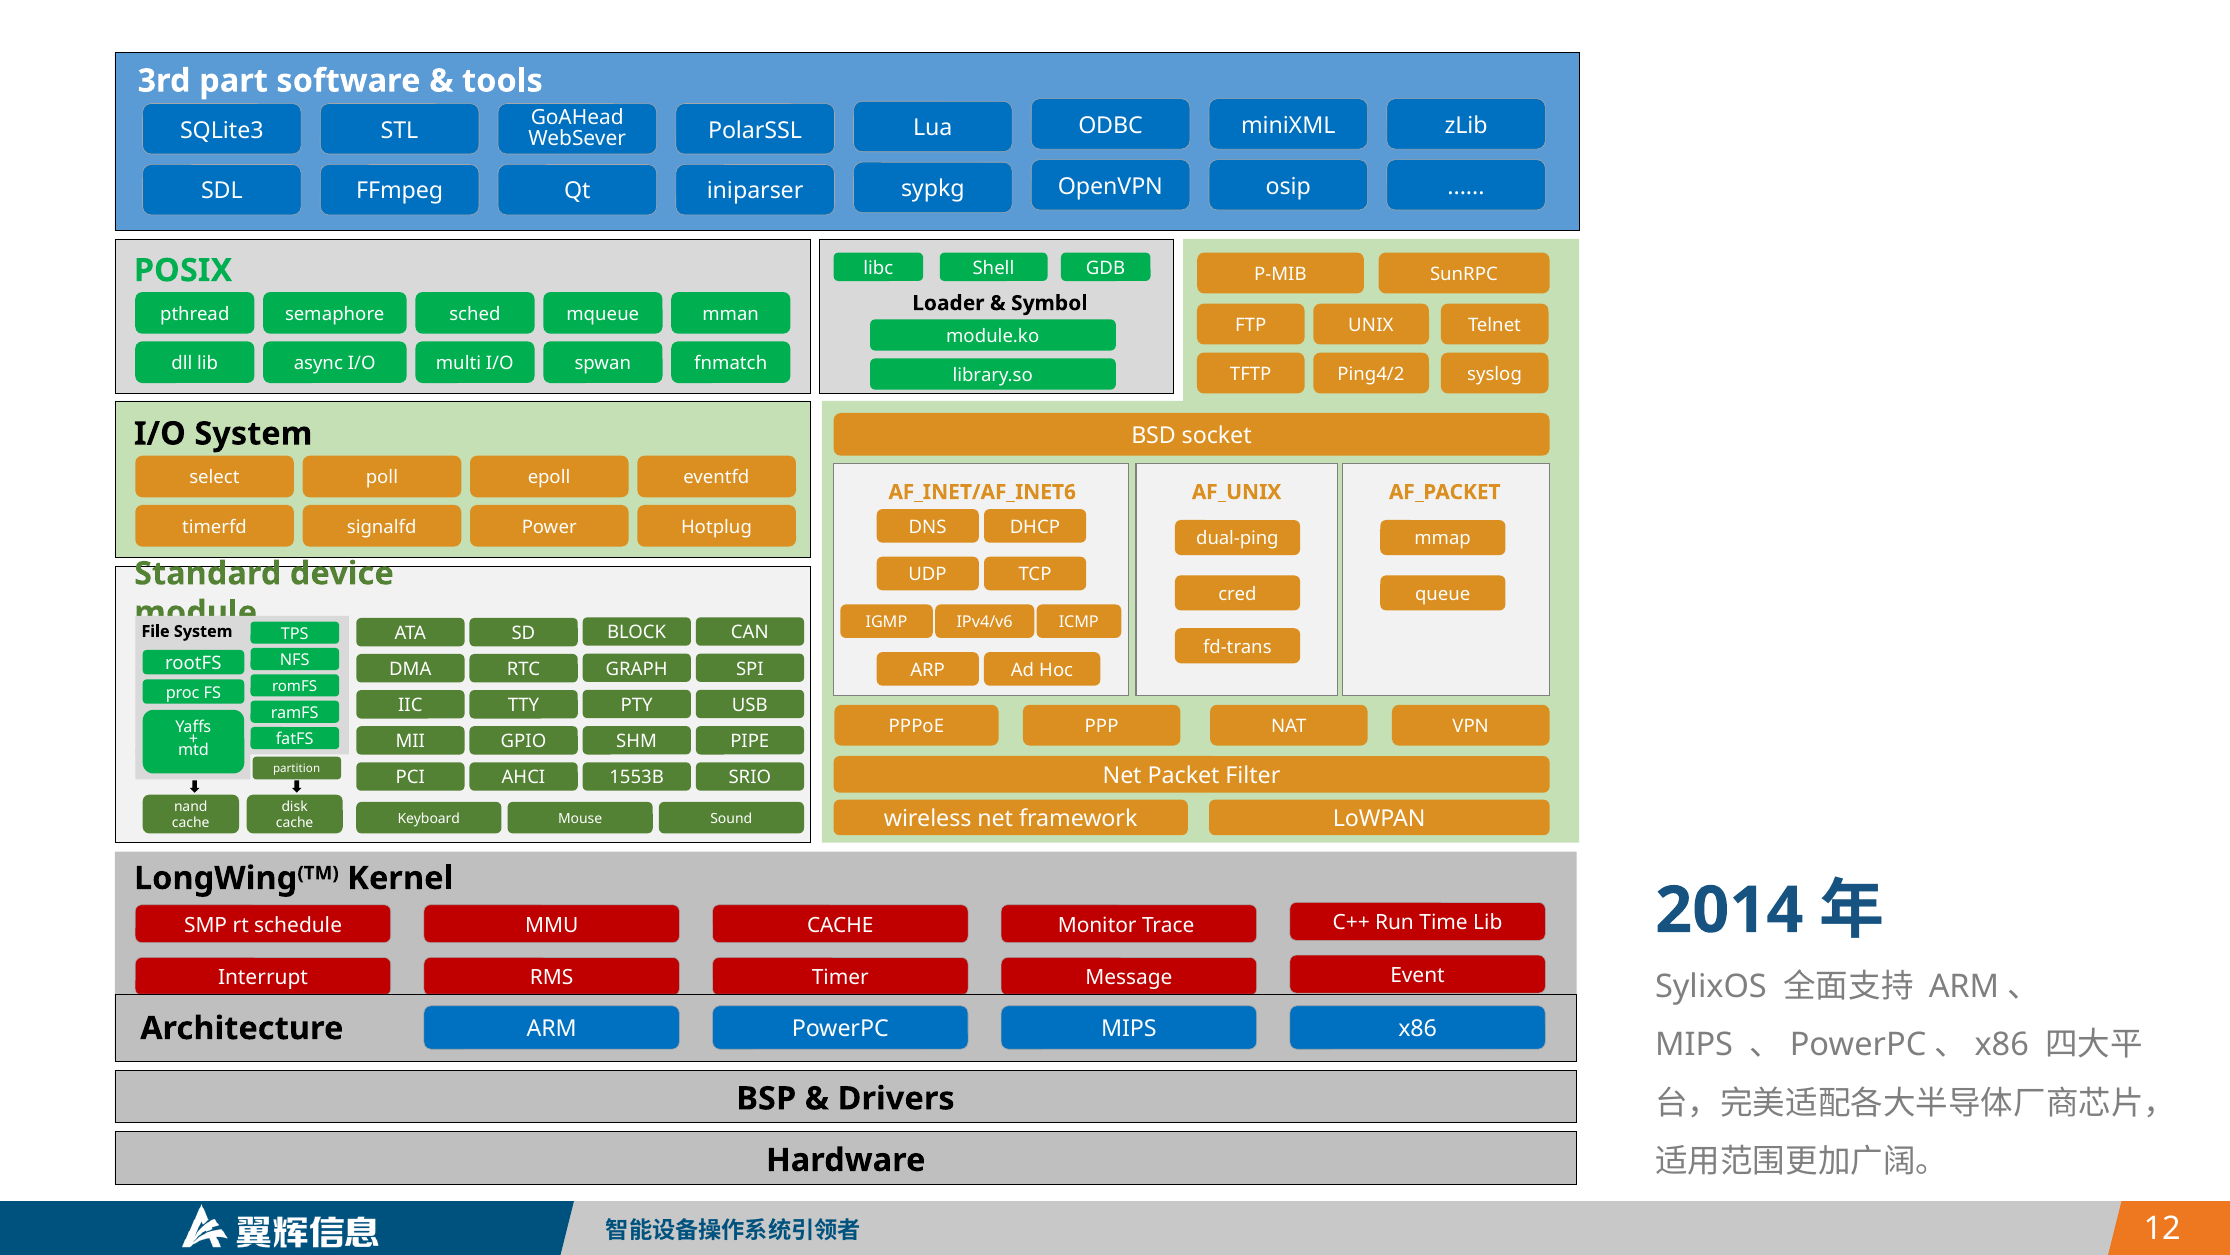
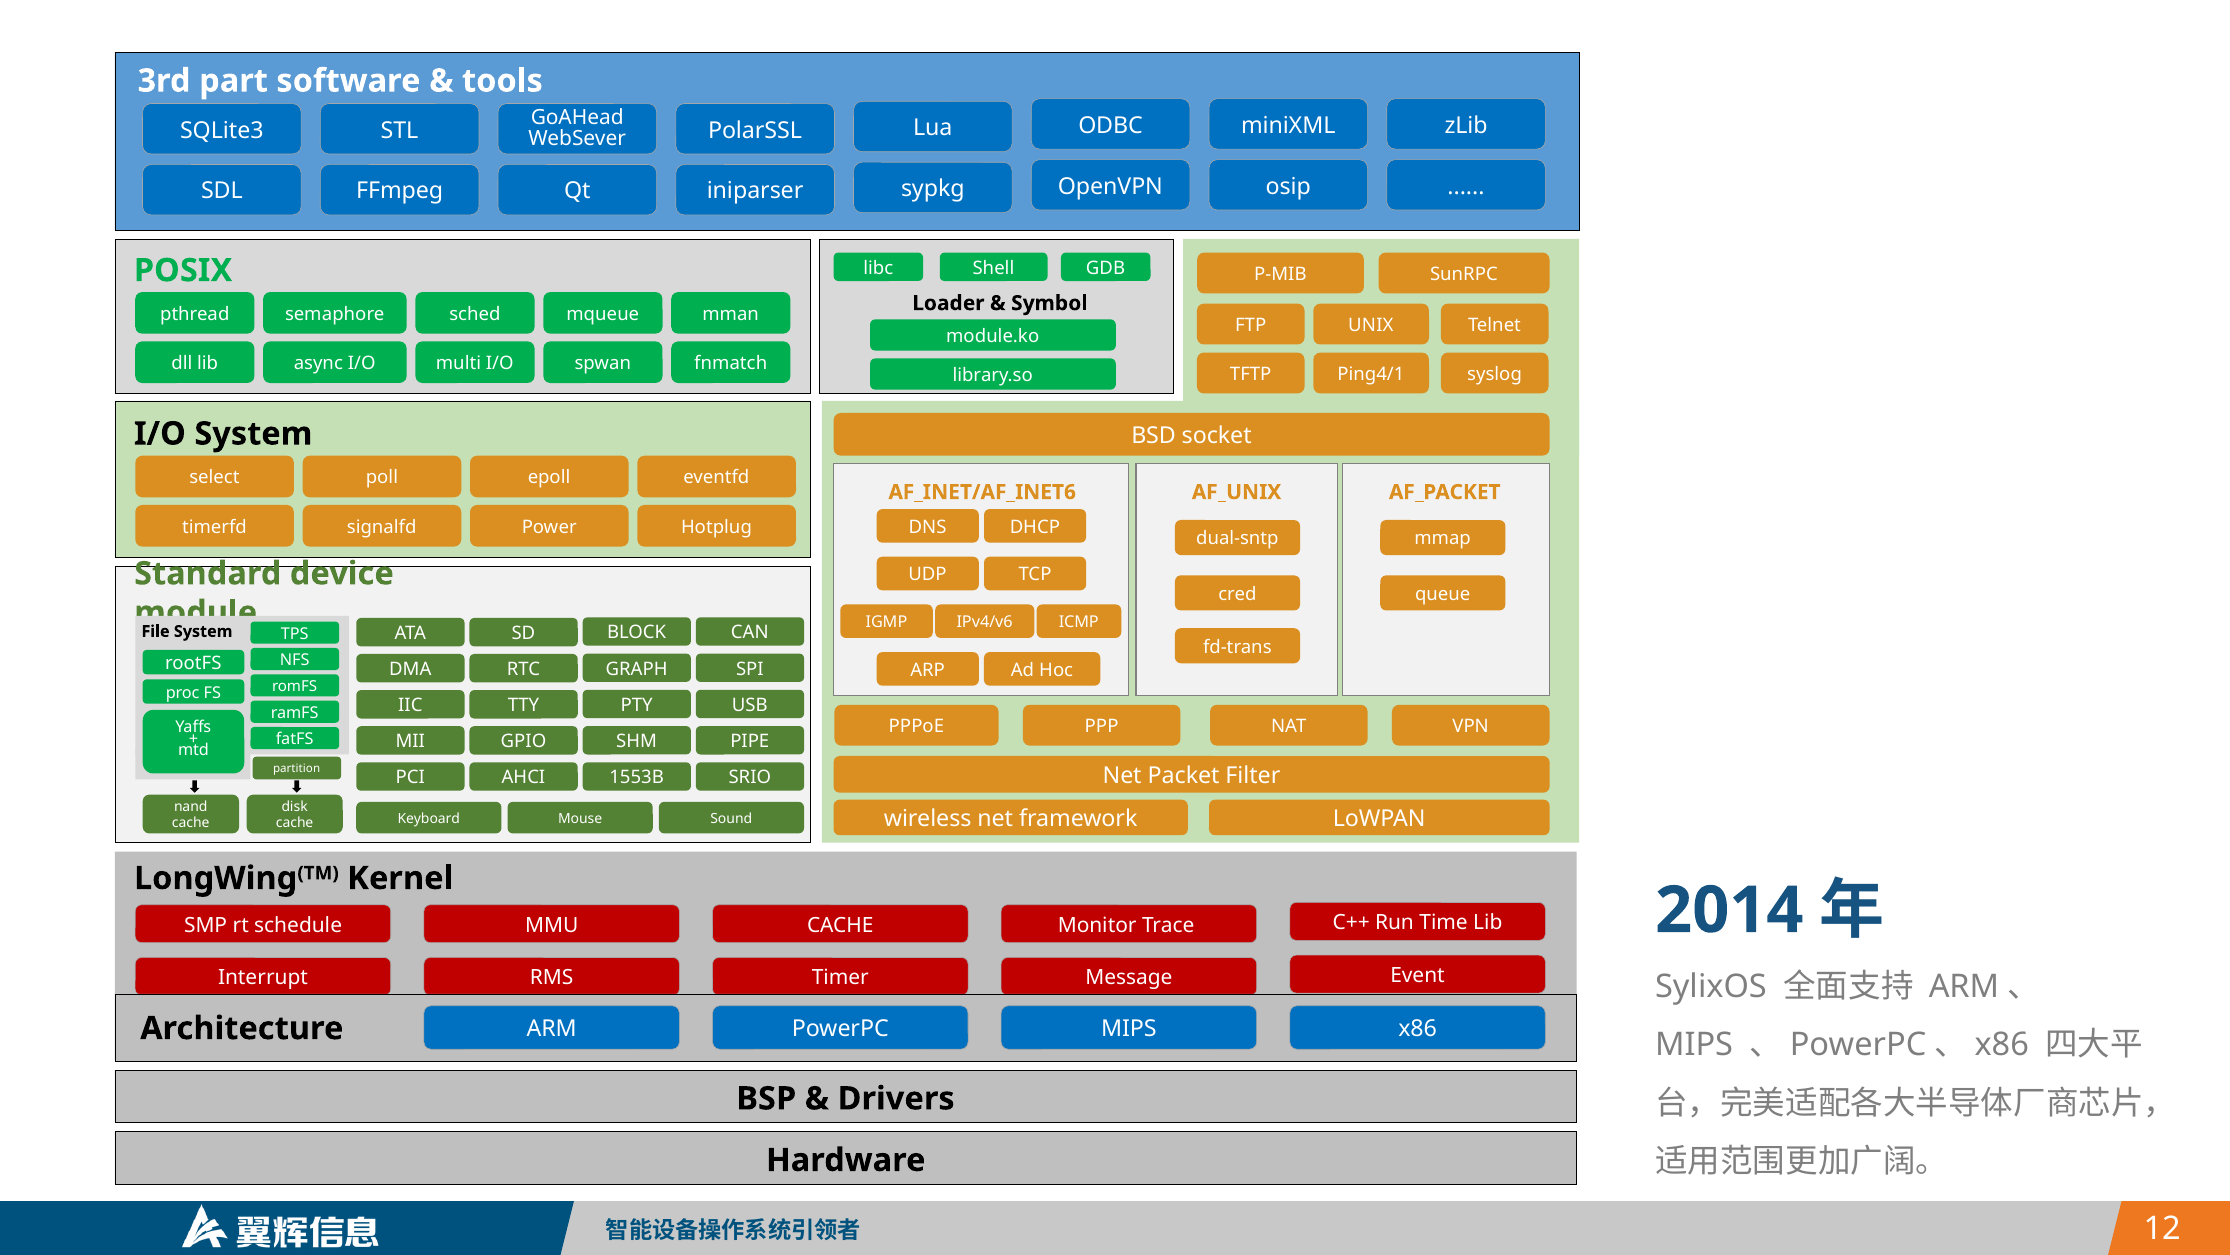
Ping4/2: Ping4/2 -> Ping4/1
dual-ping: dual-ping -> dual-sntp
